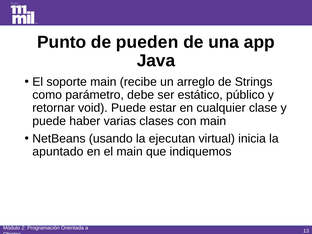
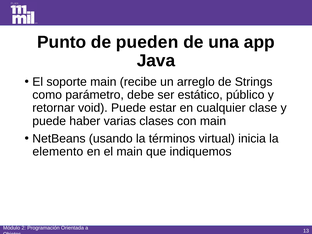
ejecutan: ejecutan -> términos
apuntado: apuntado -> elemento
